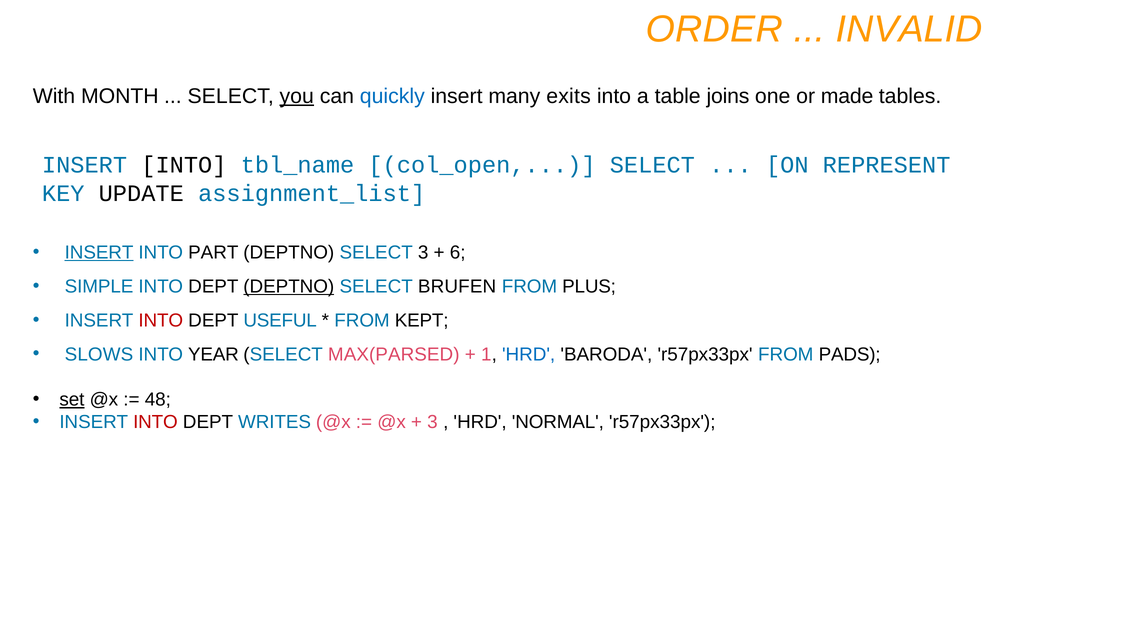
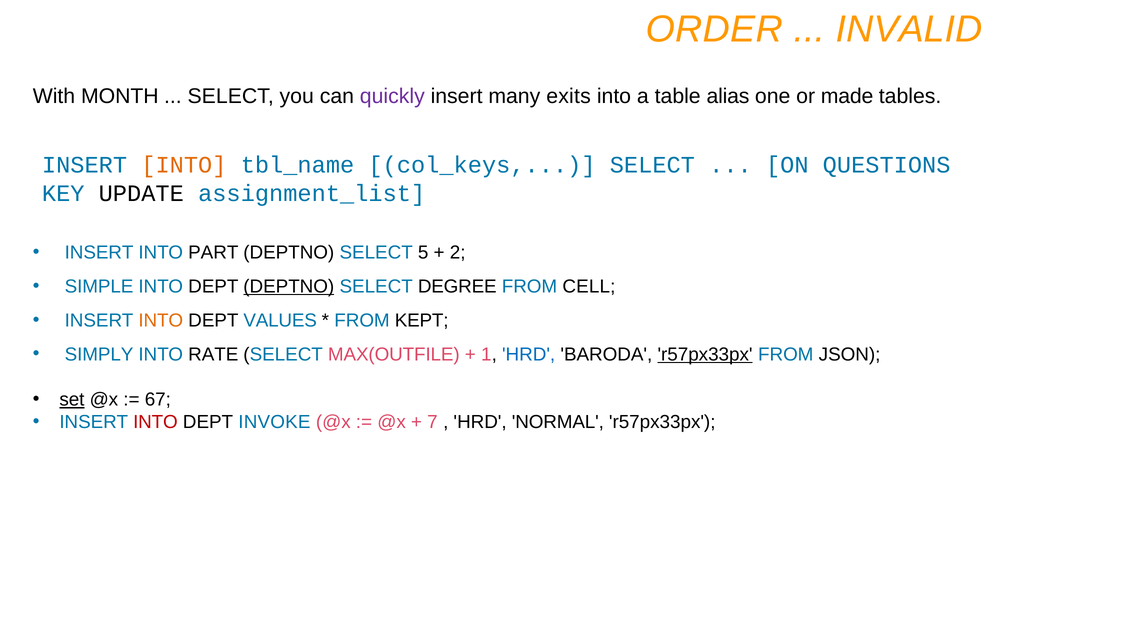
you underline: present -> none
quickly colour: blue -> purple
joins: joins -> alias
INTO at (184, 165) colour: black -> orange
col_open: col_open -> col_keys
REPRESENT: REPRESENT -> QUESTIONS
INSERT at (99, 253) underline: present -> none
SELECT 3: 3 -> 5
6: 6 -> 2
BRUFEN: BRUFEN -> DEGREE
PLUS: PLUS -> CELL
INTO at (161, 321) colour: red -> orange
USEFUL: USEFUL -> VALUES
SLOWS: SLOWS -> SIMPLY
YEAR: YEAR -> RATE
MAX(PARSED: MAX(PARSED -> MAX(OUTFILE
r57px33px at (705, 355) underline: none -> present
PADS: PADS -> JSON
48: 48 -> 67
WRITES: WRITES -> INVOKE
3 at (432, 422): 3 -> 7
